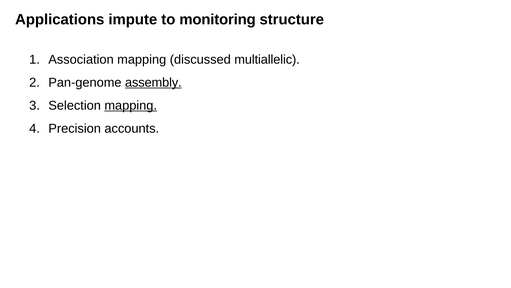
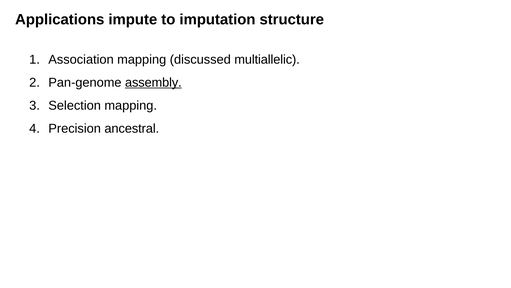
monitoring: monitoring -> imputation
mapping at (131, 105) underline: present -> none
accounts: accounts -> ancestral
